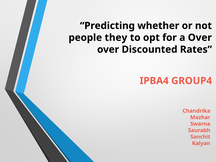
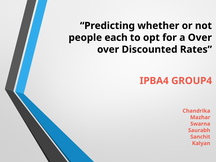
they: they -> each
